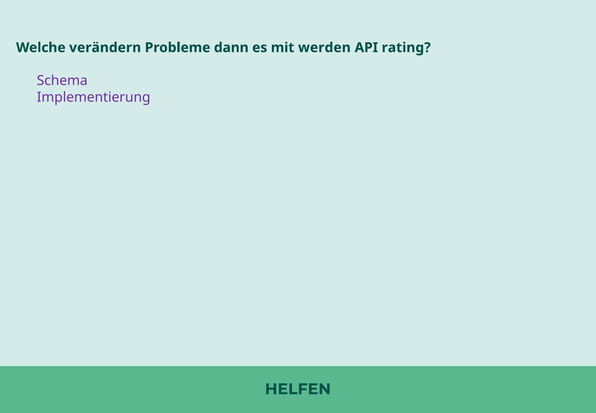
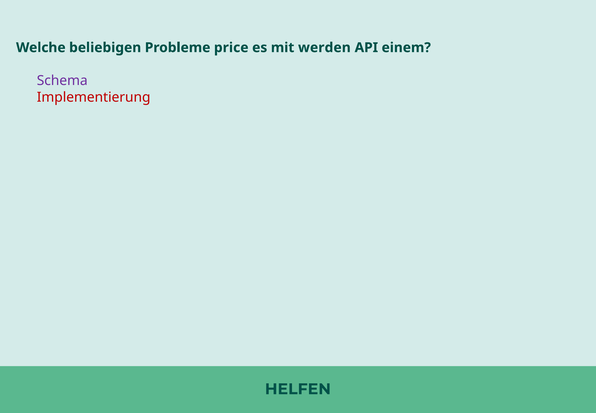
verändern: verändern -> beliebigen
dann: dann -> price
rating: rating -> einem
Implementierung colour: purple -> red
